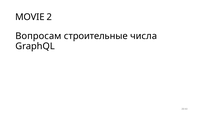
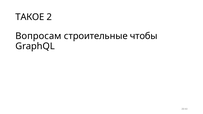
MOVIE: MOVIE -> ТАКОЕ
числа: числа -> чтобы
